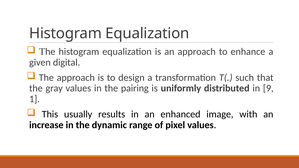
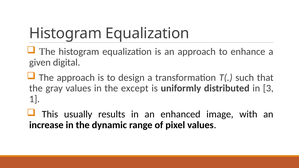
pairing: pairing -> except
9: 9 -> 3
